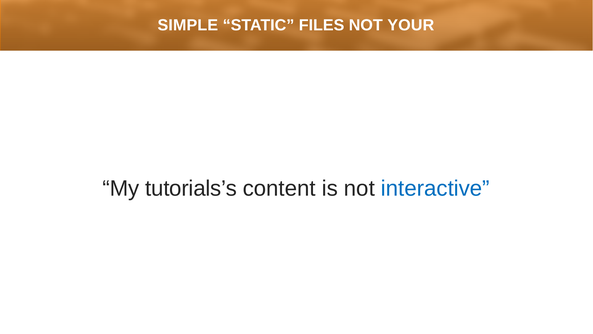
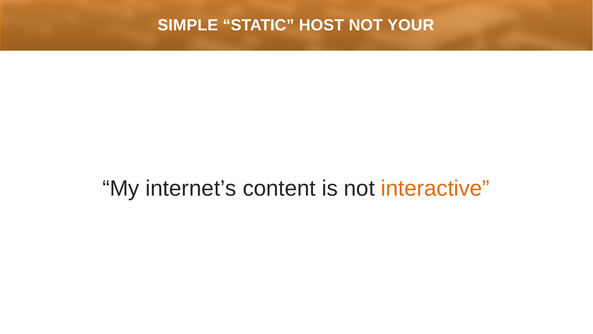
FILES: FILES -> HOST
tutorials’s: tutorials’s -> internet’s
interactive colour: blue -> orange
